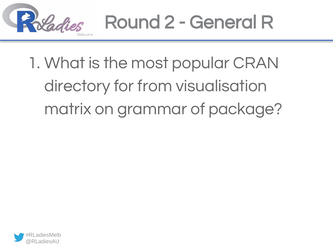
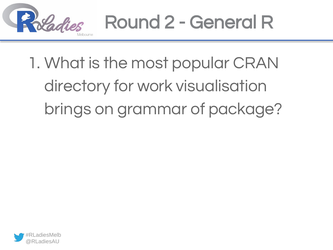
from: from -> work
matrix: matrix -> brings
